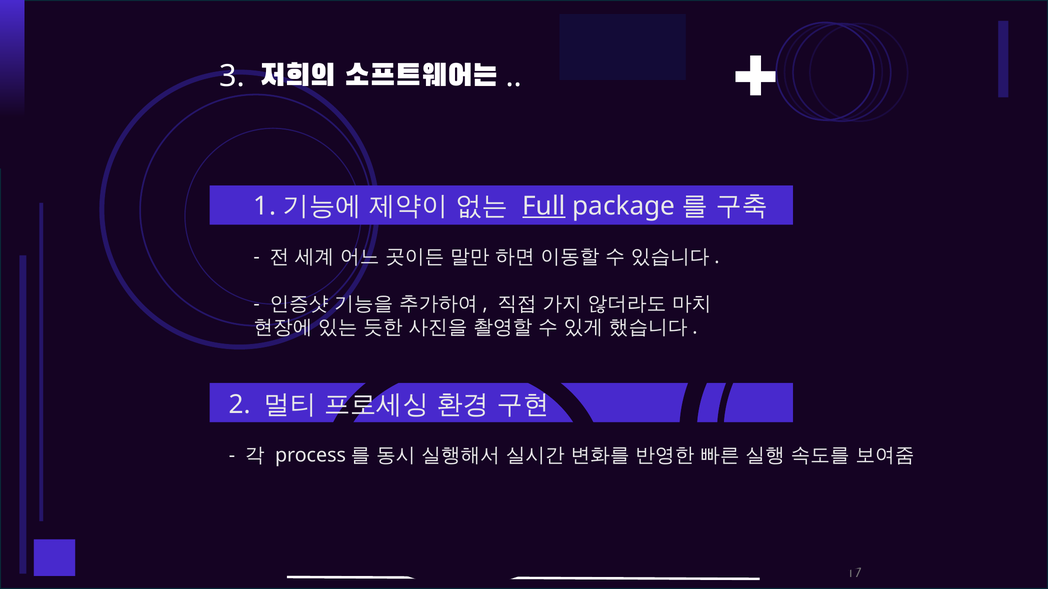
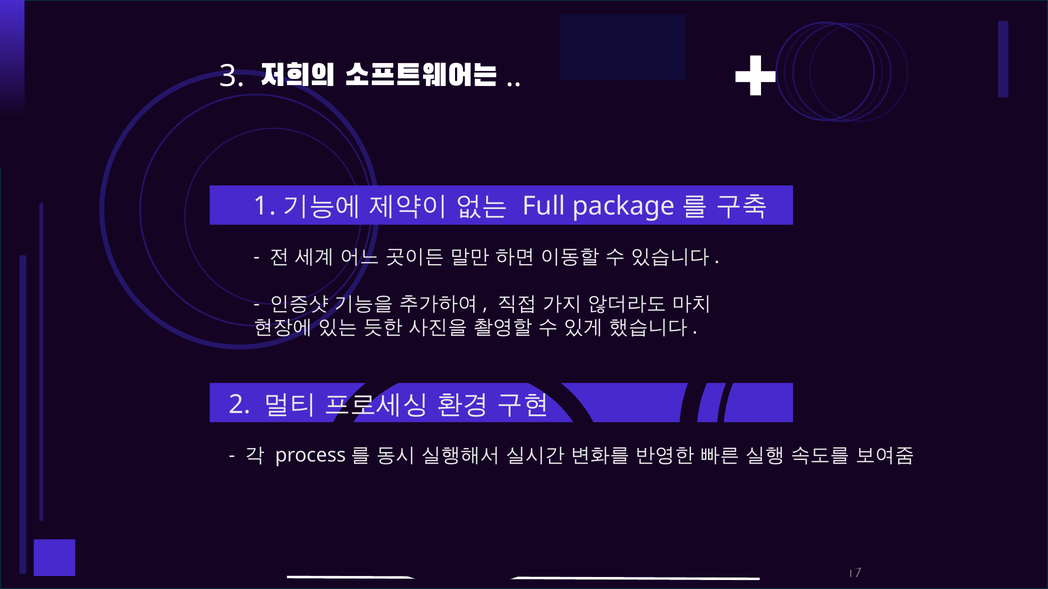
Full underline: present -> none
